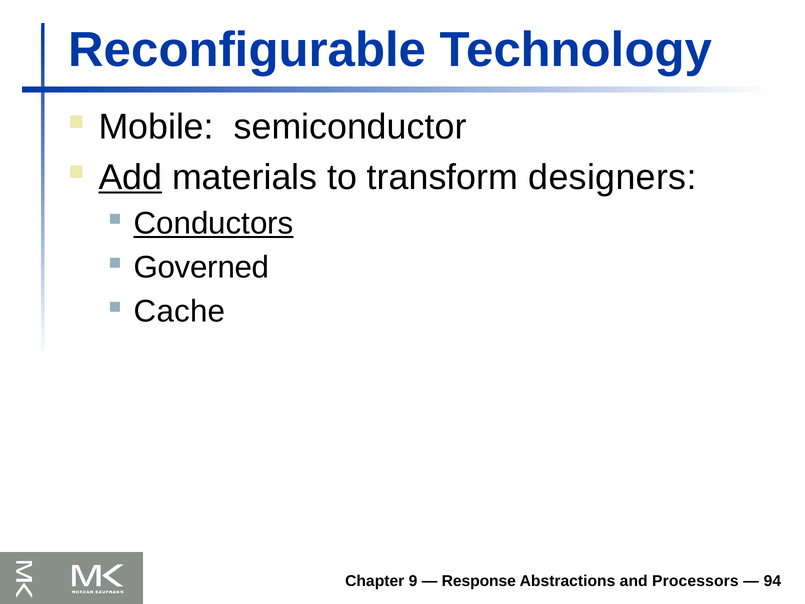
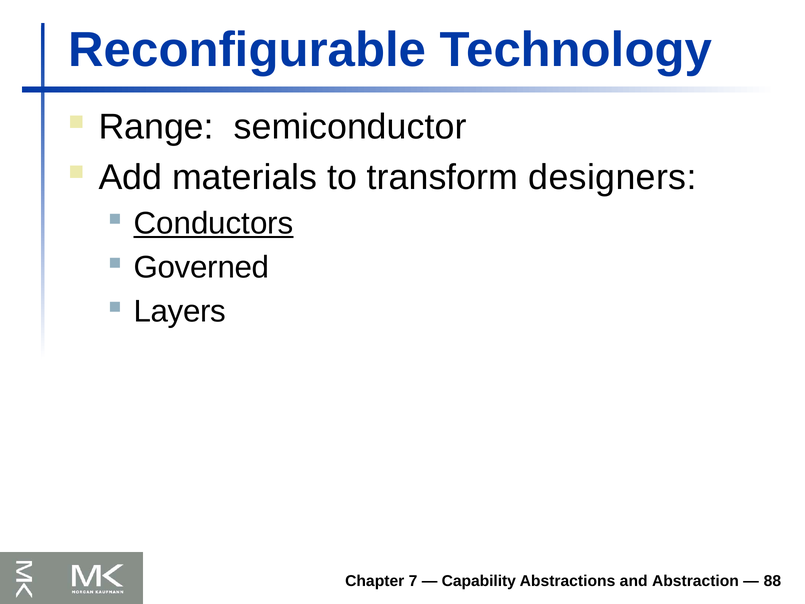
Mobile: Mobile -> Range
Add underline: present -> none
Cache: Cache -> Layers
9: 9 -> 7
Response: Response -> Capability
Processors: Processors -> Abstraction
94: 94 -> 88
